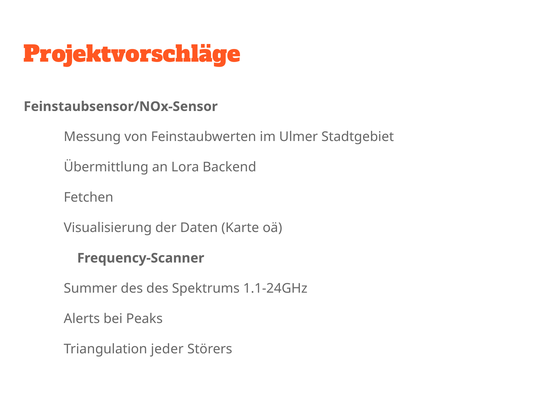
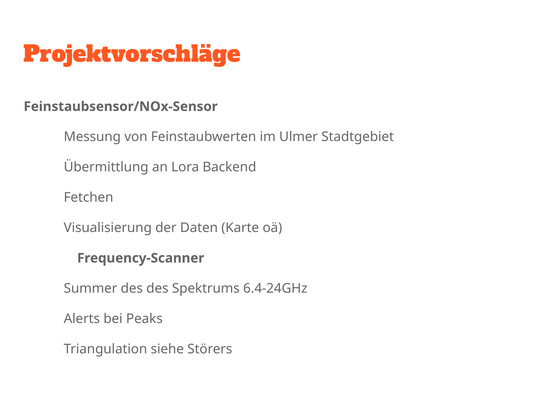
1.1-24GHz: 1.1-24GHz -> 6.4-24GHz
jeder: jeder -> siehe
